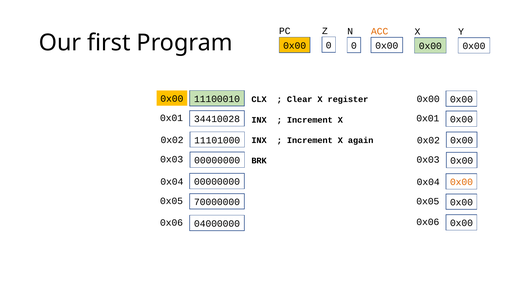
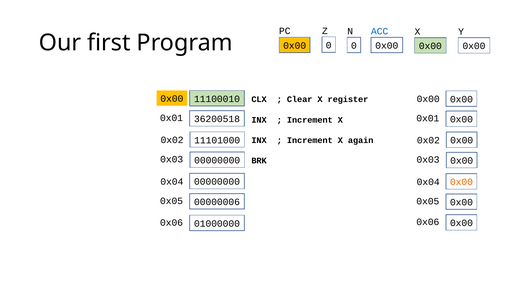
ACC colour: orange -> blue
34410028: 34410028 -> 36200518
70000000: 70000000 -> 00000006
04000000: 04000000 -> 01000000
